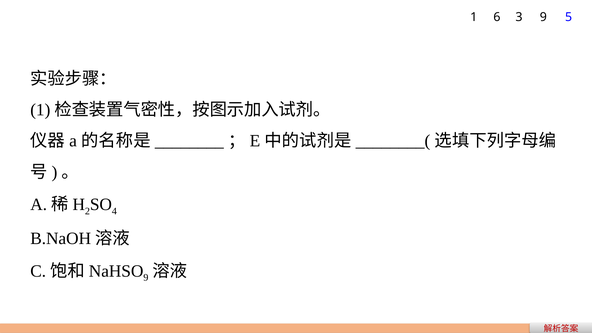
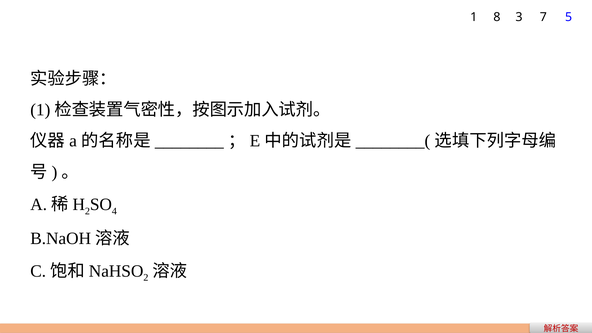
6: 6 -> 8
3 9: 9 -> 7
9 at (146, 278): 9 -> 2
